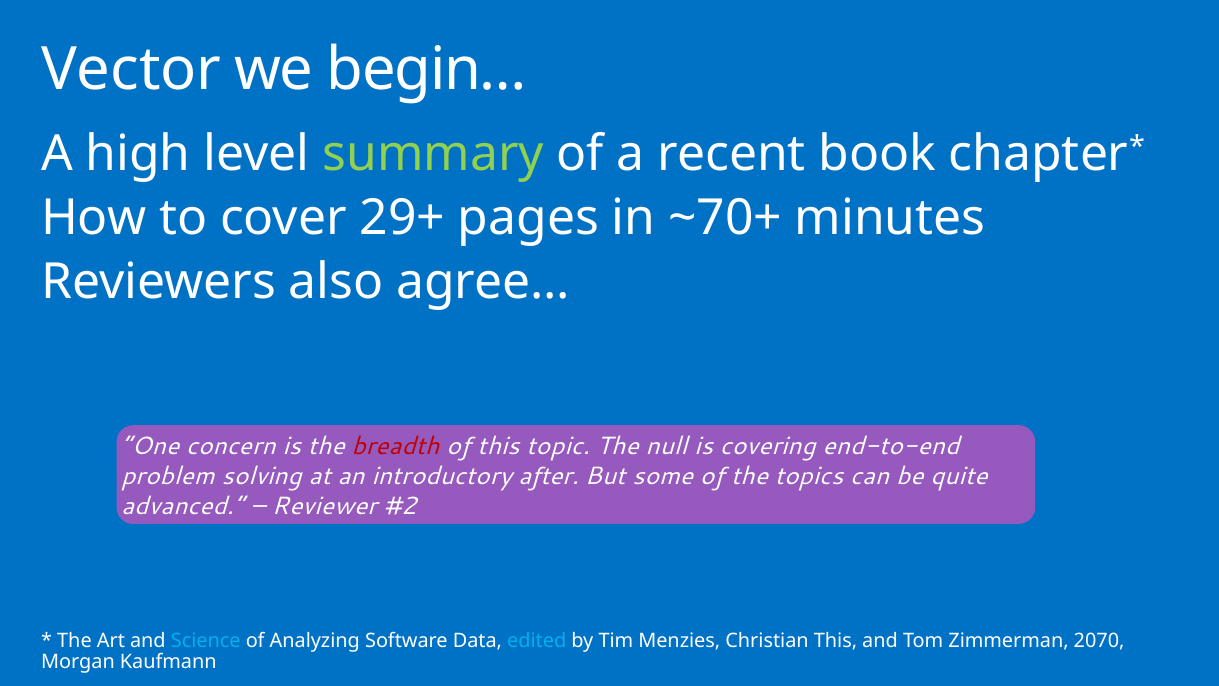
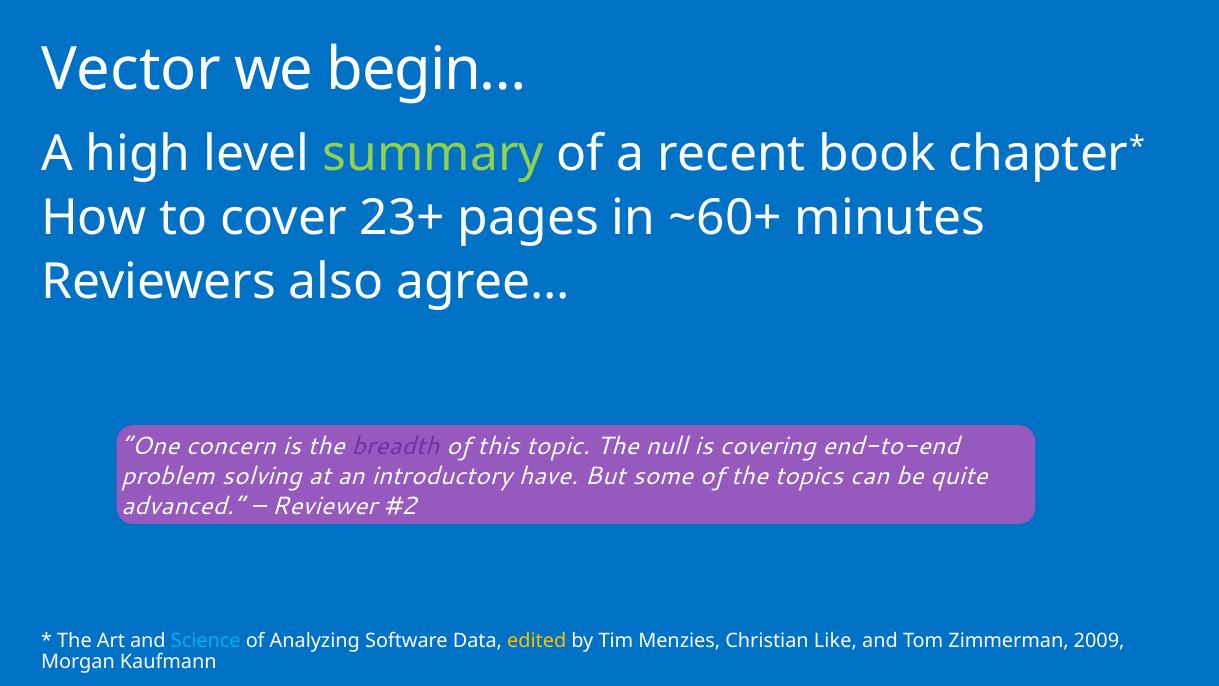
29+: 29+ -> 23+
~70+: ~70+ -> ~60+
breadth colour: red -> purple
after: after -> have
edited colour: light blue -> yellow
Christian This: This -> Like
2070: 2070 -> 2009
